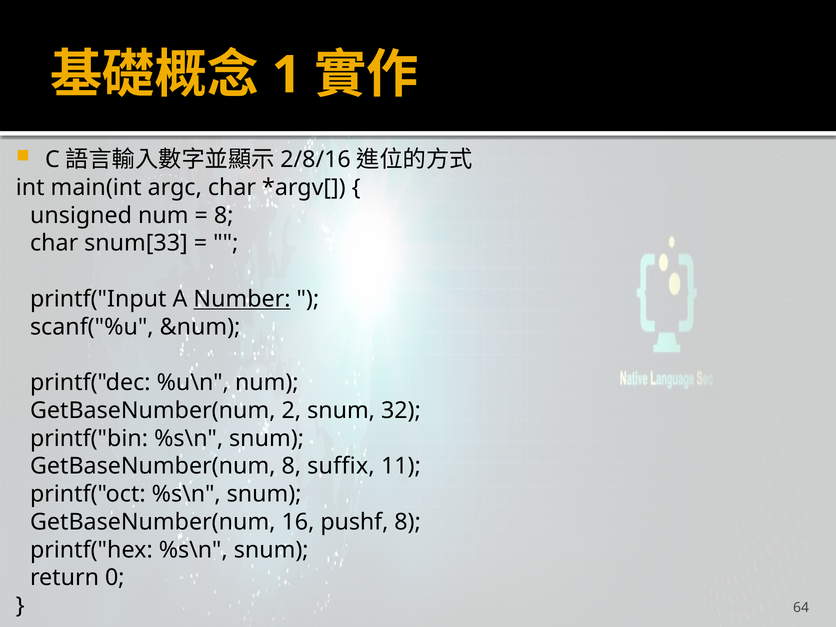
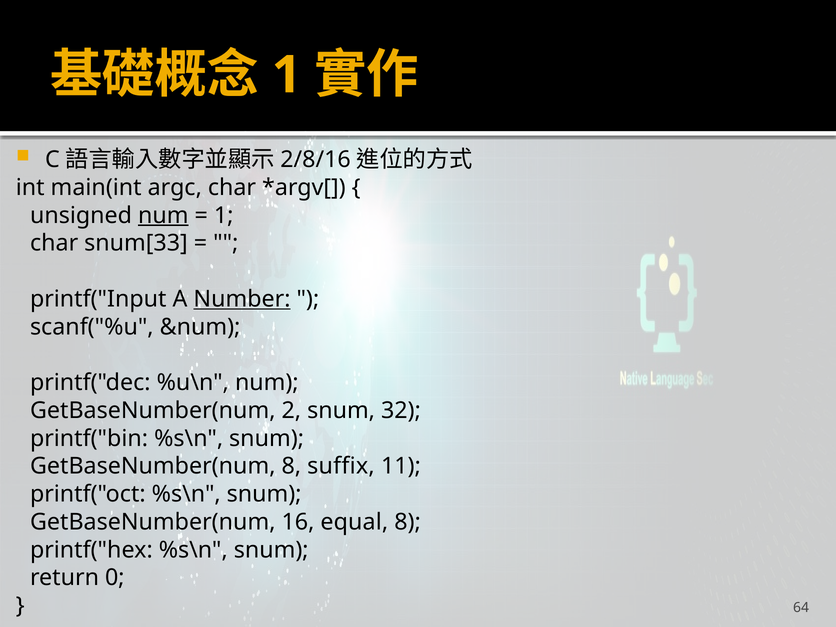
num at (163, 215) underline: none -> present
8 at (224, 215): 8 -> 1
pushf: pushf -> equal
